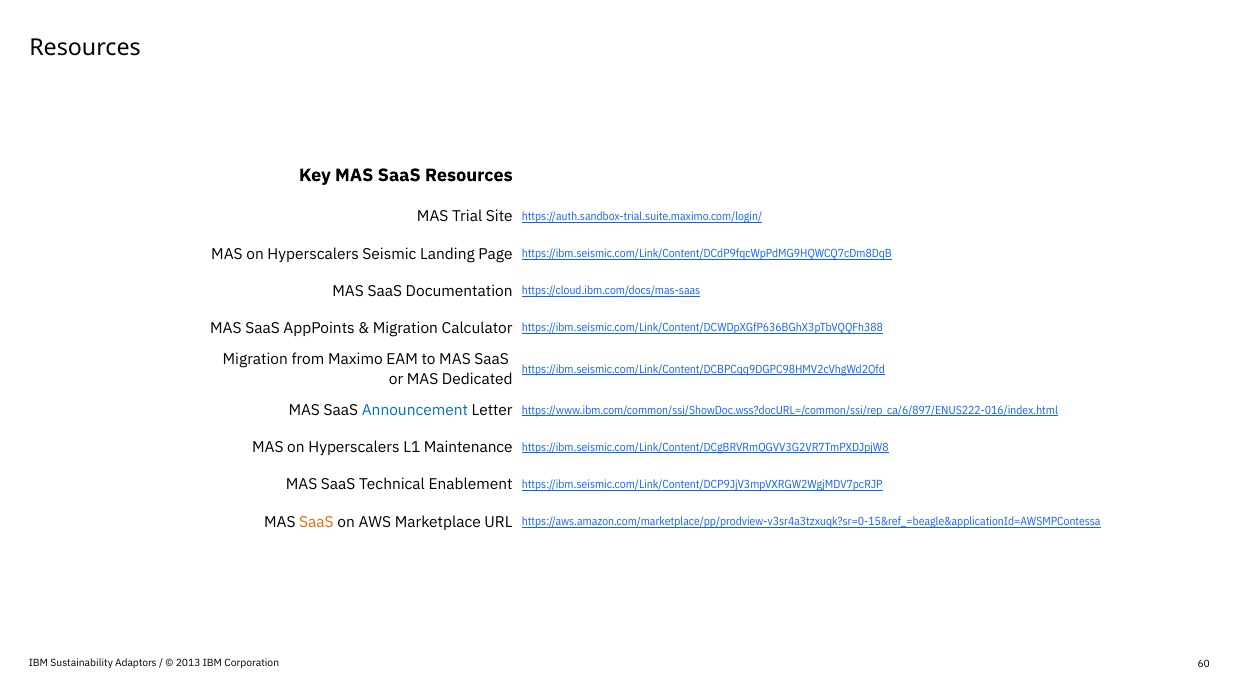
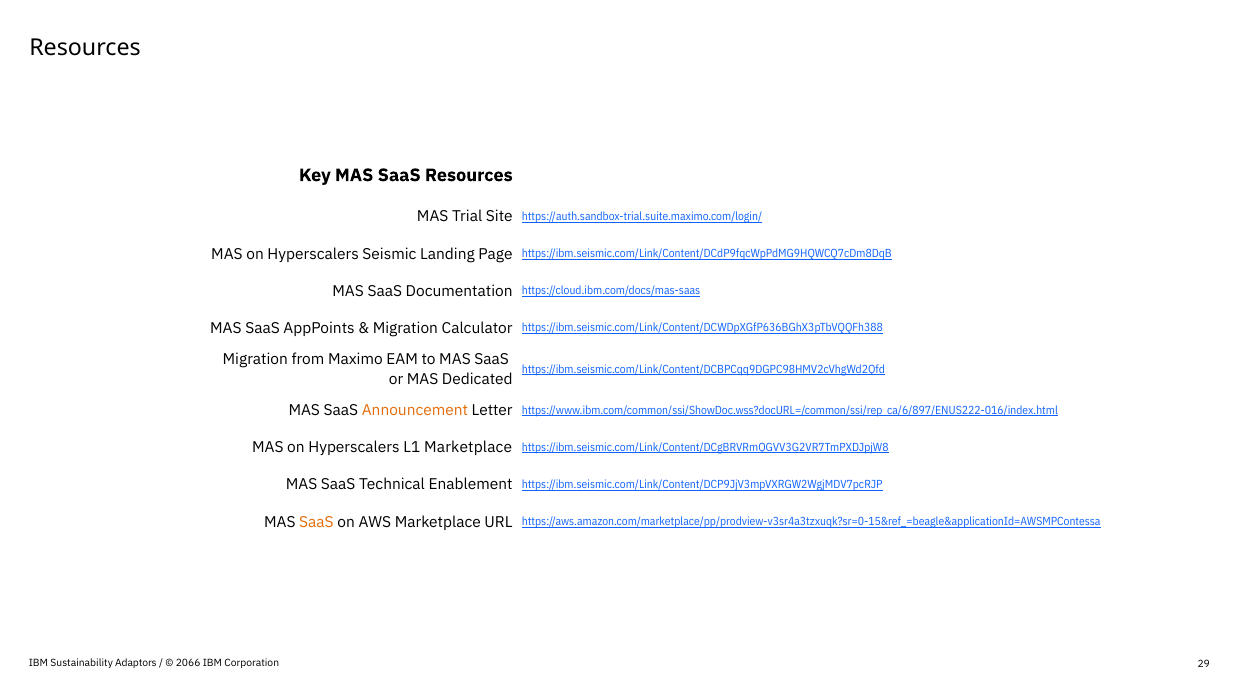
Announcement colour: blue -> orange
L1 Maintenance: Maintenance -> Marketplace
2013: 2013 -> 2066
60: 60 -> 29
